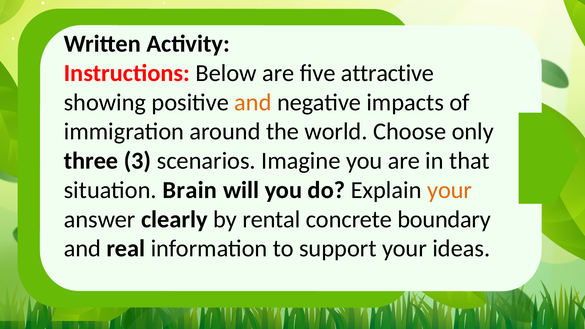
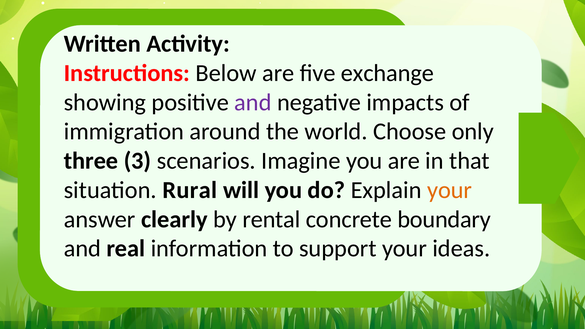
attractive: attractive -> exchange
and at (253, 102) colour: orange -> purple
Brain: Brain -> Rural
